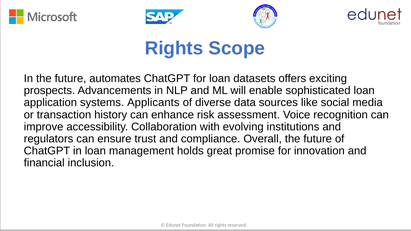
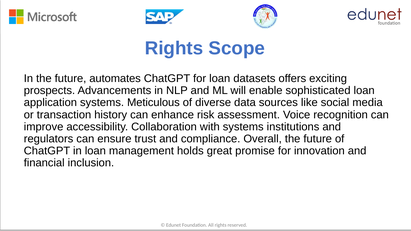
Applicants: Applicants -> Meticulous
with evolving: evolving -> systems
